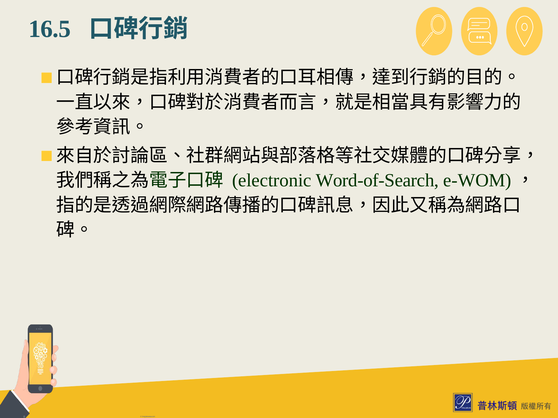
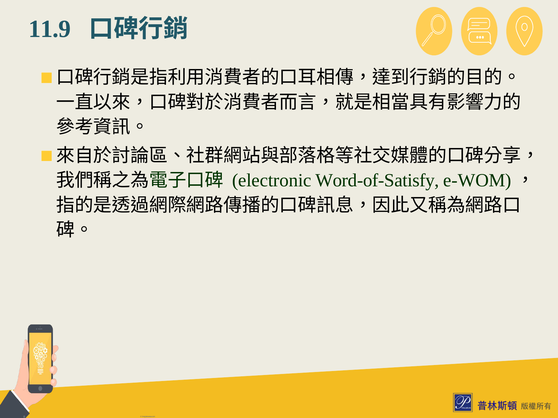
16.5: 16.5 -> 11.9
Word-of-Search: Word-of-Search -> Word-of-Satisfy
